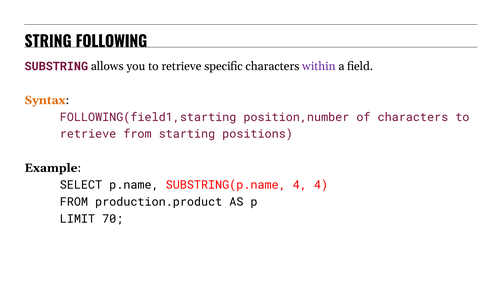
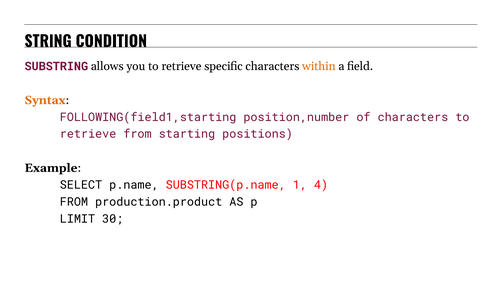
FOLLOWING: FOLLOWING -> CONDITION
within colour: purple -> orange
SUBSTRING(p.name 4: 4 -> 1
70: 70 -> 30
